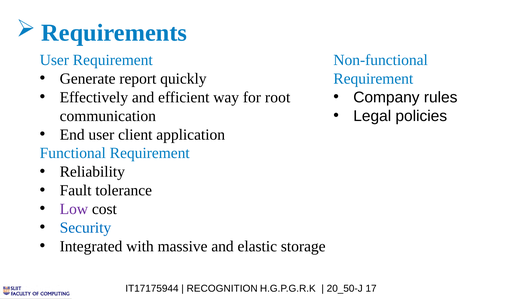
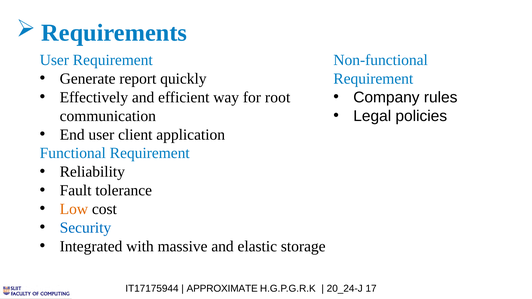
Low colour: purple -> orange
RECOGNITION: RECOGNITION -> APPROXIMATE
20_50-J: 20_50-J -> 20_24-J
